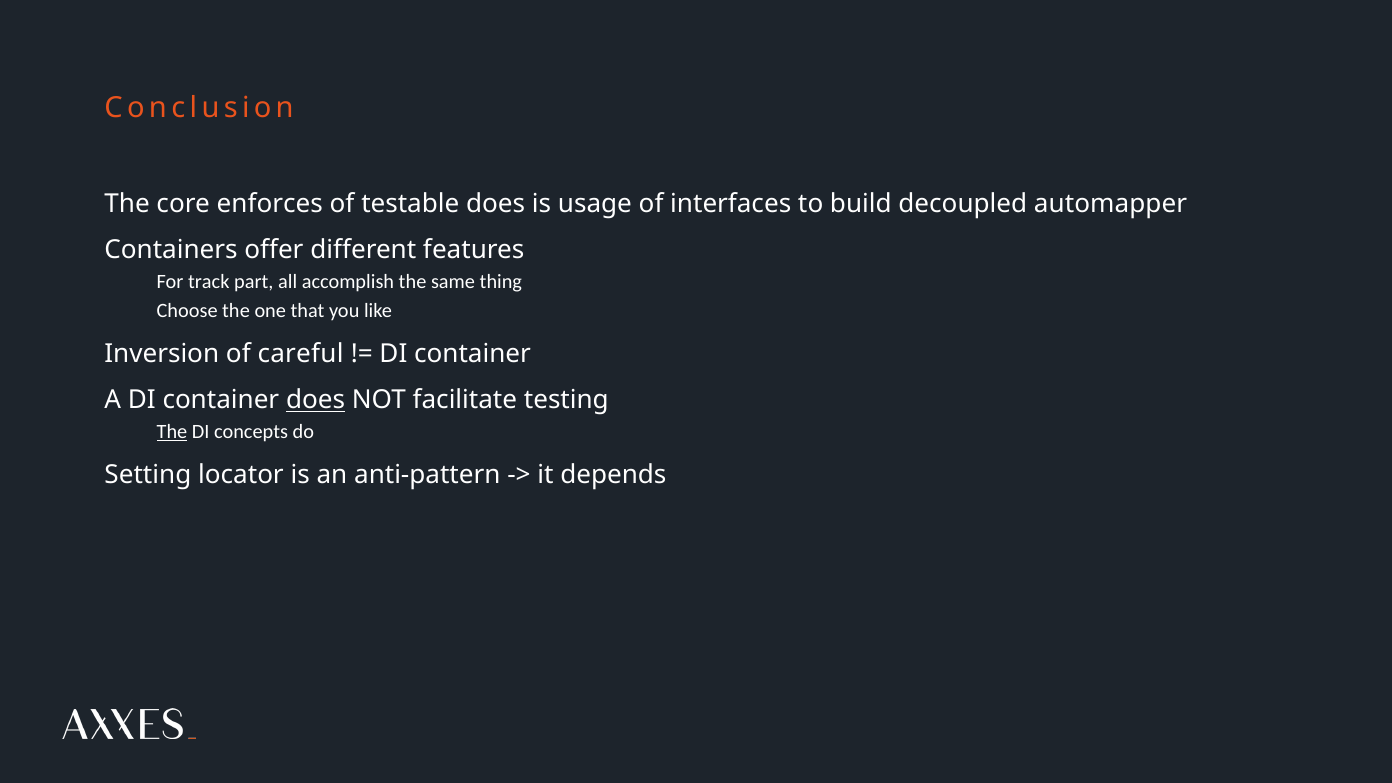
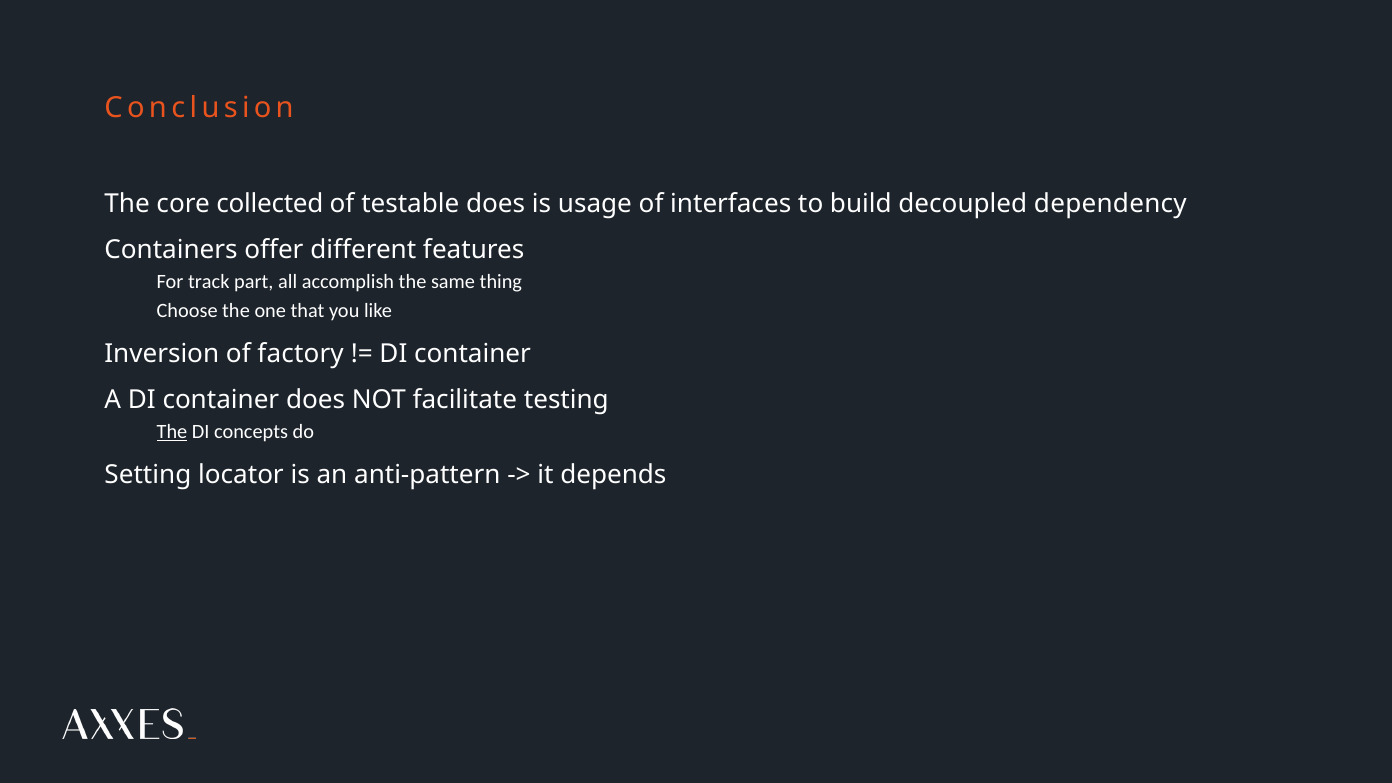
enforces: enforces -> collected
automapper: automapper -> dependency
careful: careful -> factory
does at (316, 400) underline: present -> none
